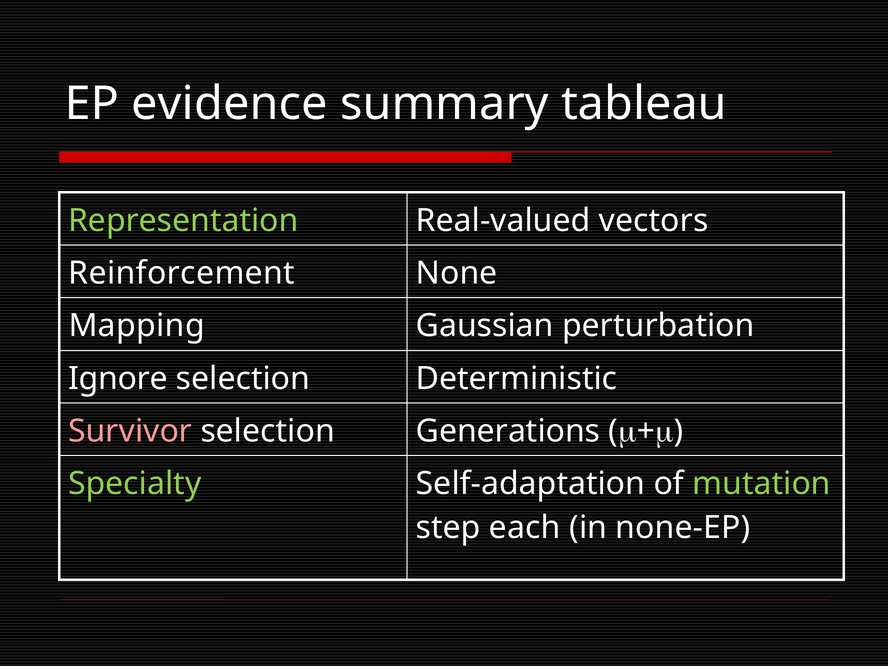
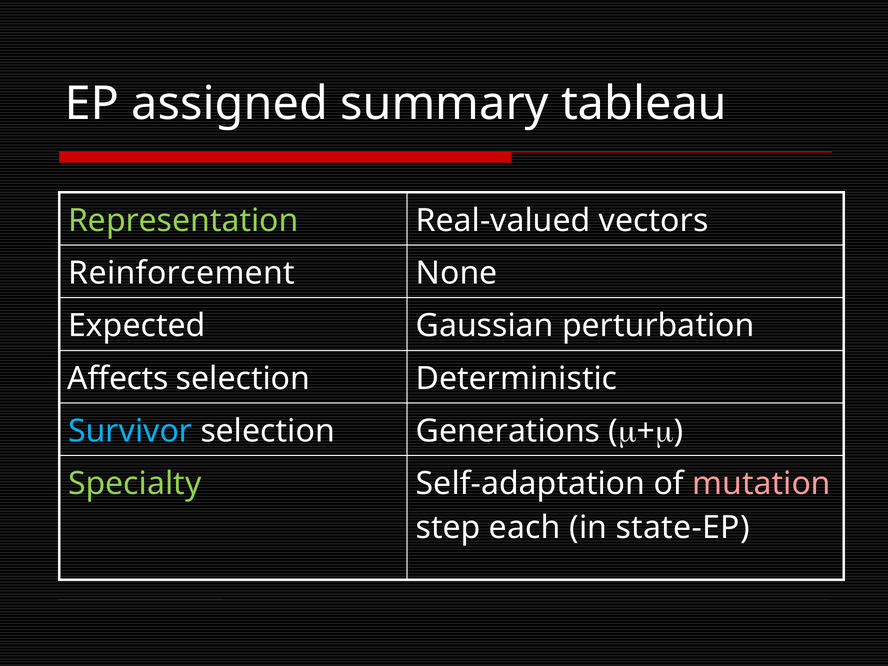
evidence: evidence -> assigned
Mapping: Mapping -> Expected
Ignore: Ignore -> Affects
Survivor colour: pink -> light blue
mutation colour: light green -> pink
none-EP: none-EP -> state-EP
